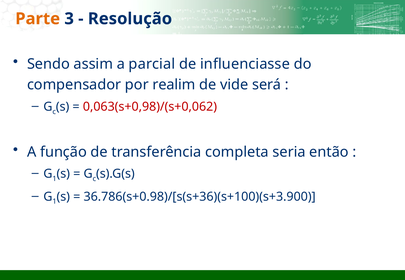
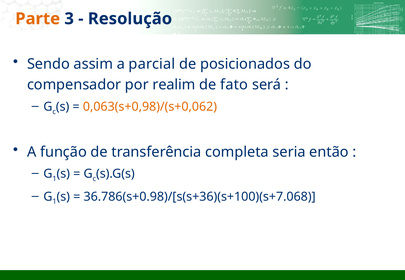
influenciasse: influenciasse -> posicionados
vide: vide -> fato
0,063(s+0,98)/(s+0,062 colour: red -> orange
36.786(s+0.98)/[s(s+36)(s+100)(s+3.900: 36.786(s+0.98)/[s(s+36)(s+100)(s+3.900 -> 36.786(s+0.98)/[s(s+36)(s+100)(s+7.068
